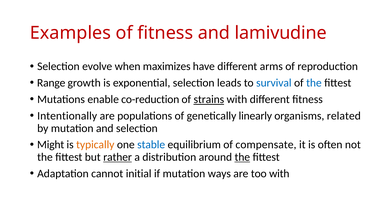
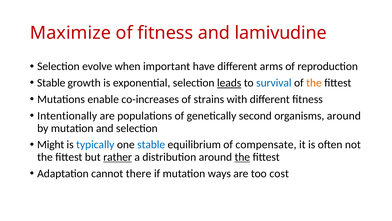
Examples: Examples -> Maximize
maximizes: maximizes -> important
Range at (51, 83): Range -> Stable
leads underline: none -> present
the at (314, 83) colour: blue -> orange
co-reduction: co-reduction -> co-increases
strains underline: present -> none
linearly: linearly -> second
organisms related: related -> around
typically colour: orange -> blue
initial: initial -> there
too with: with -> cost
